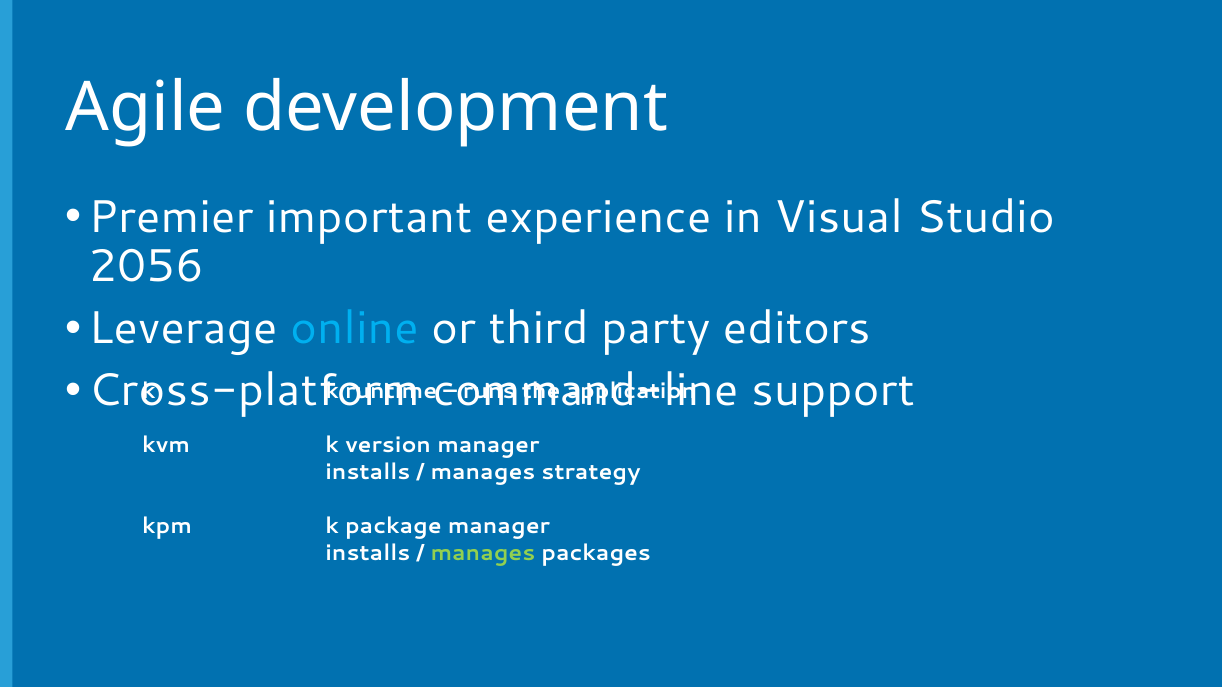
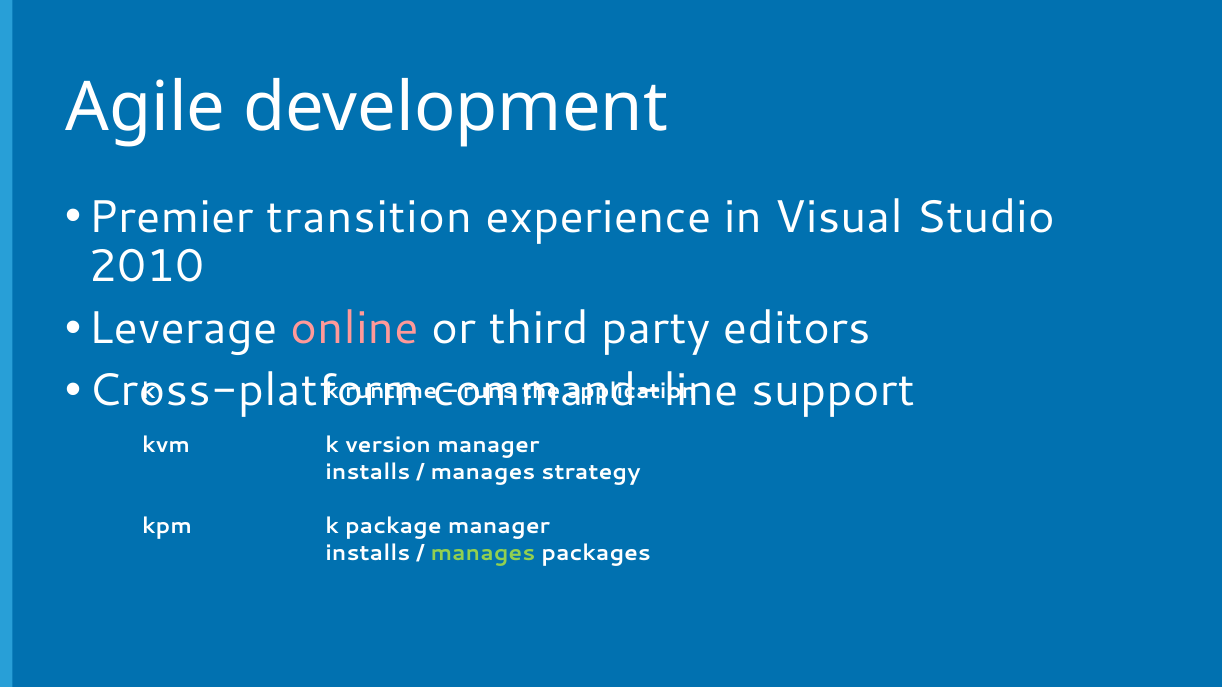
important: important -> transition
2056: 2056 -> 2010
online colour: light blue -> pink
